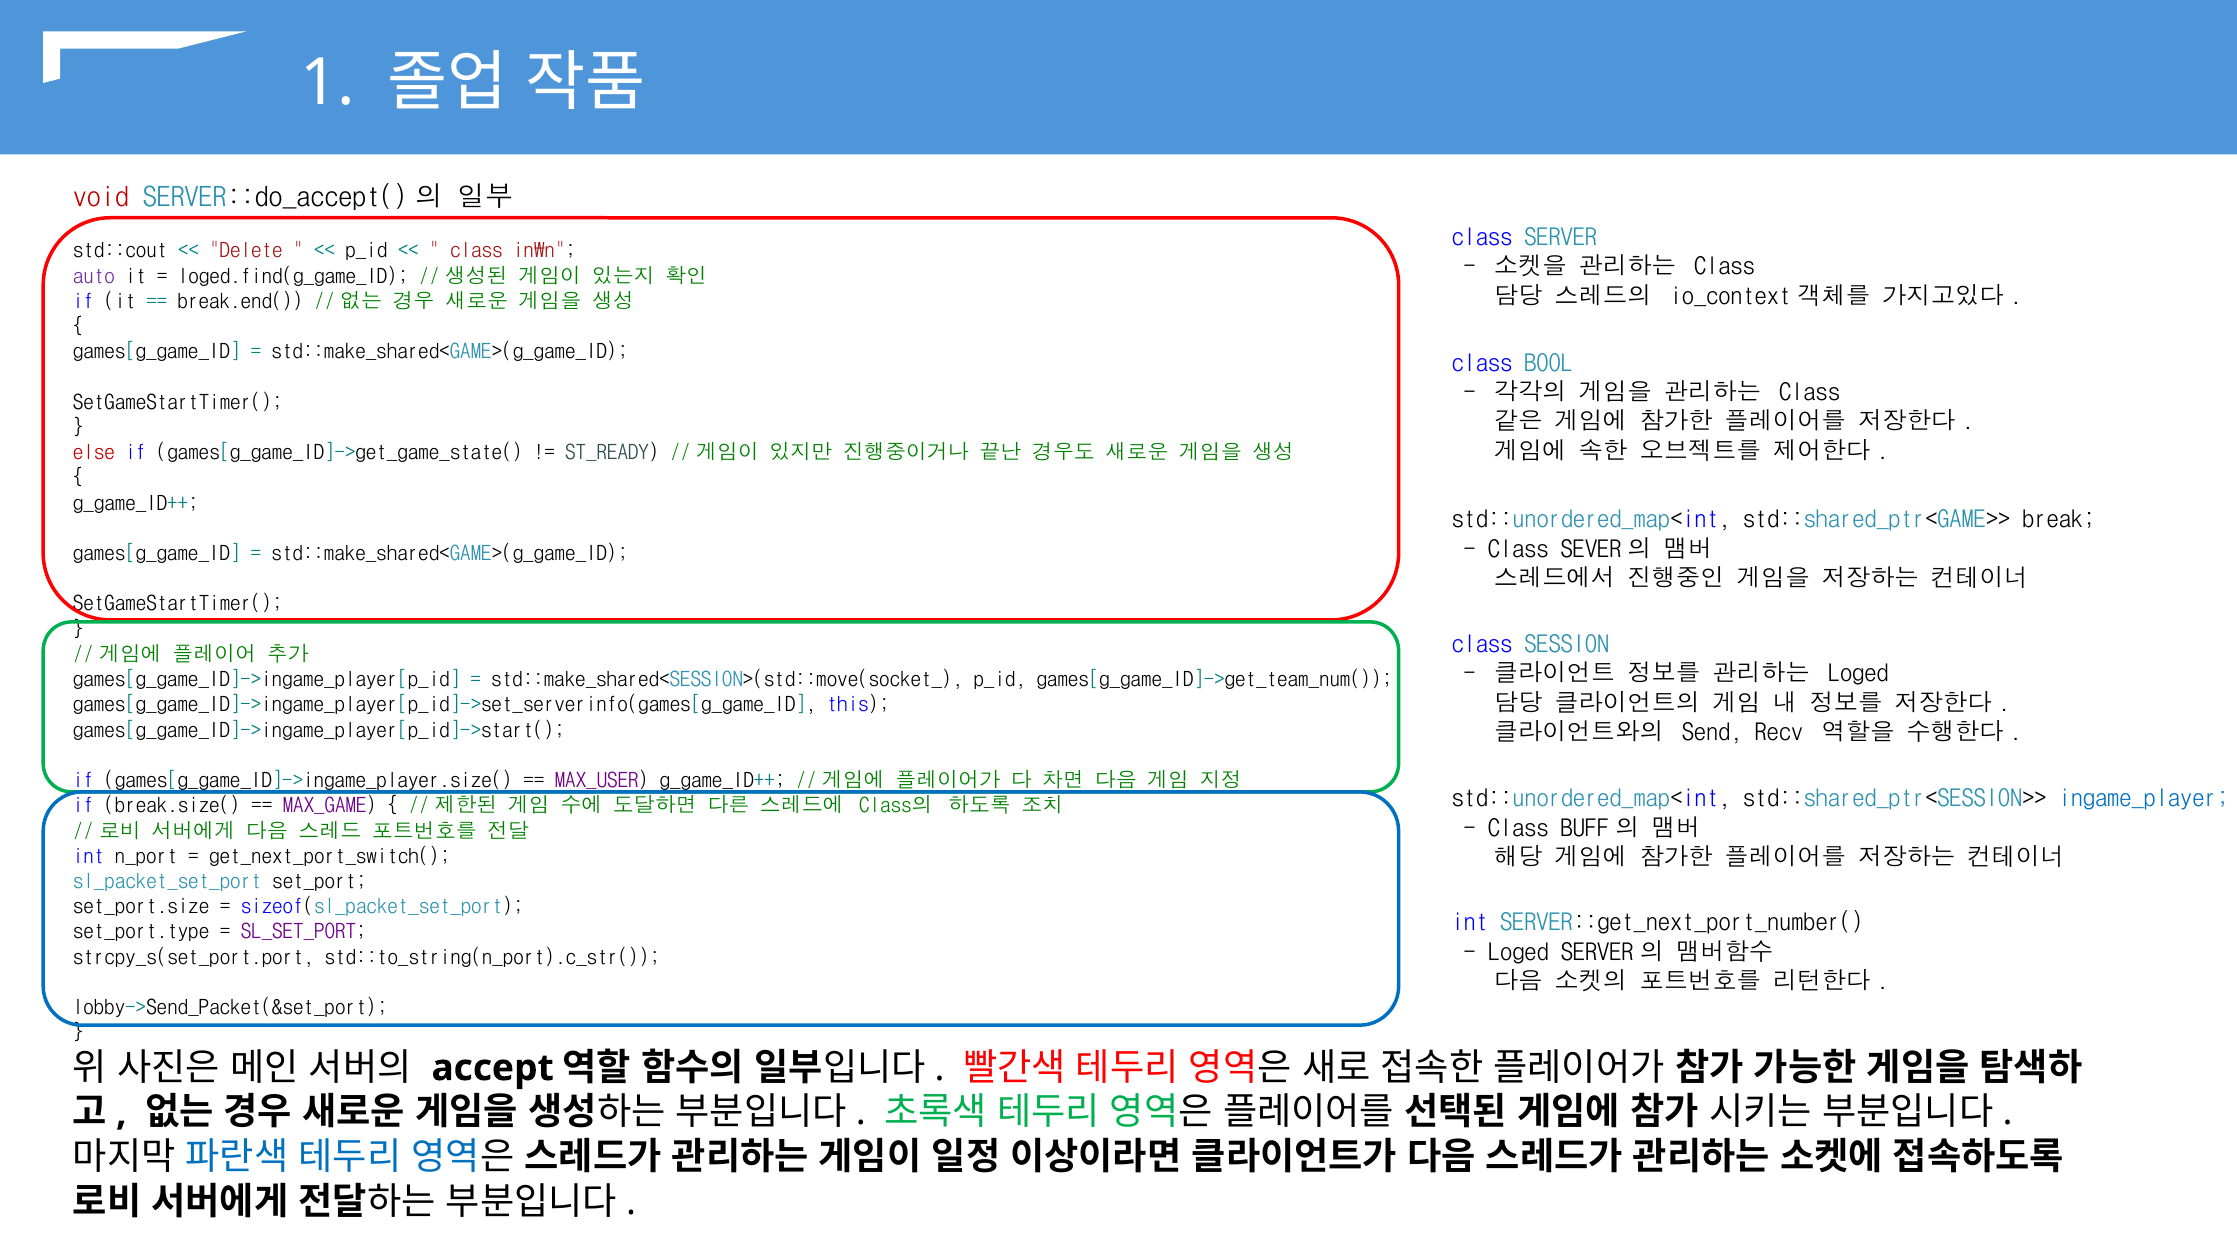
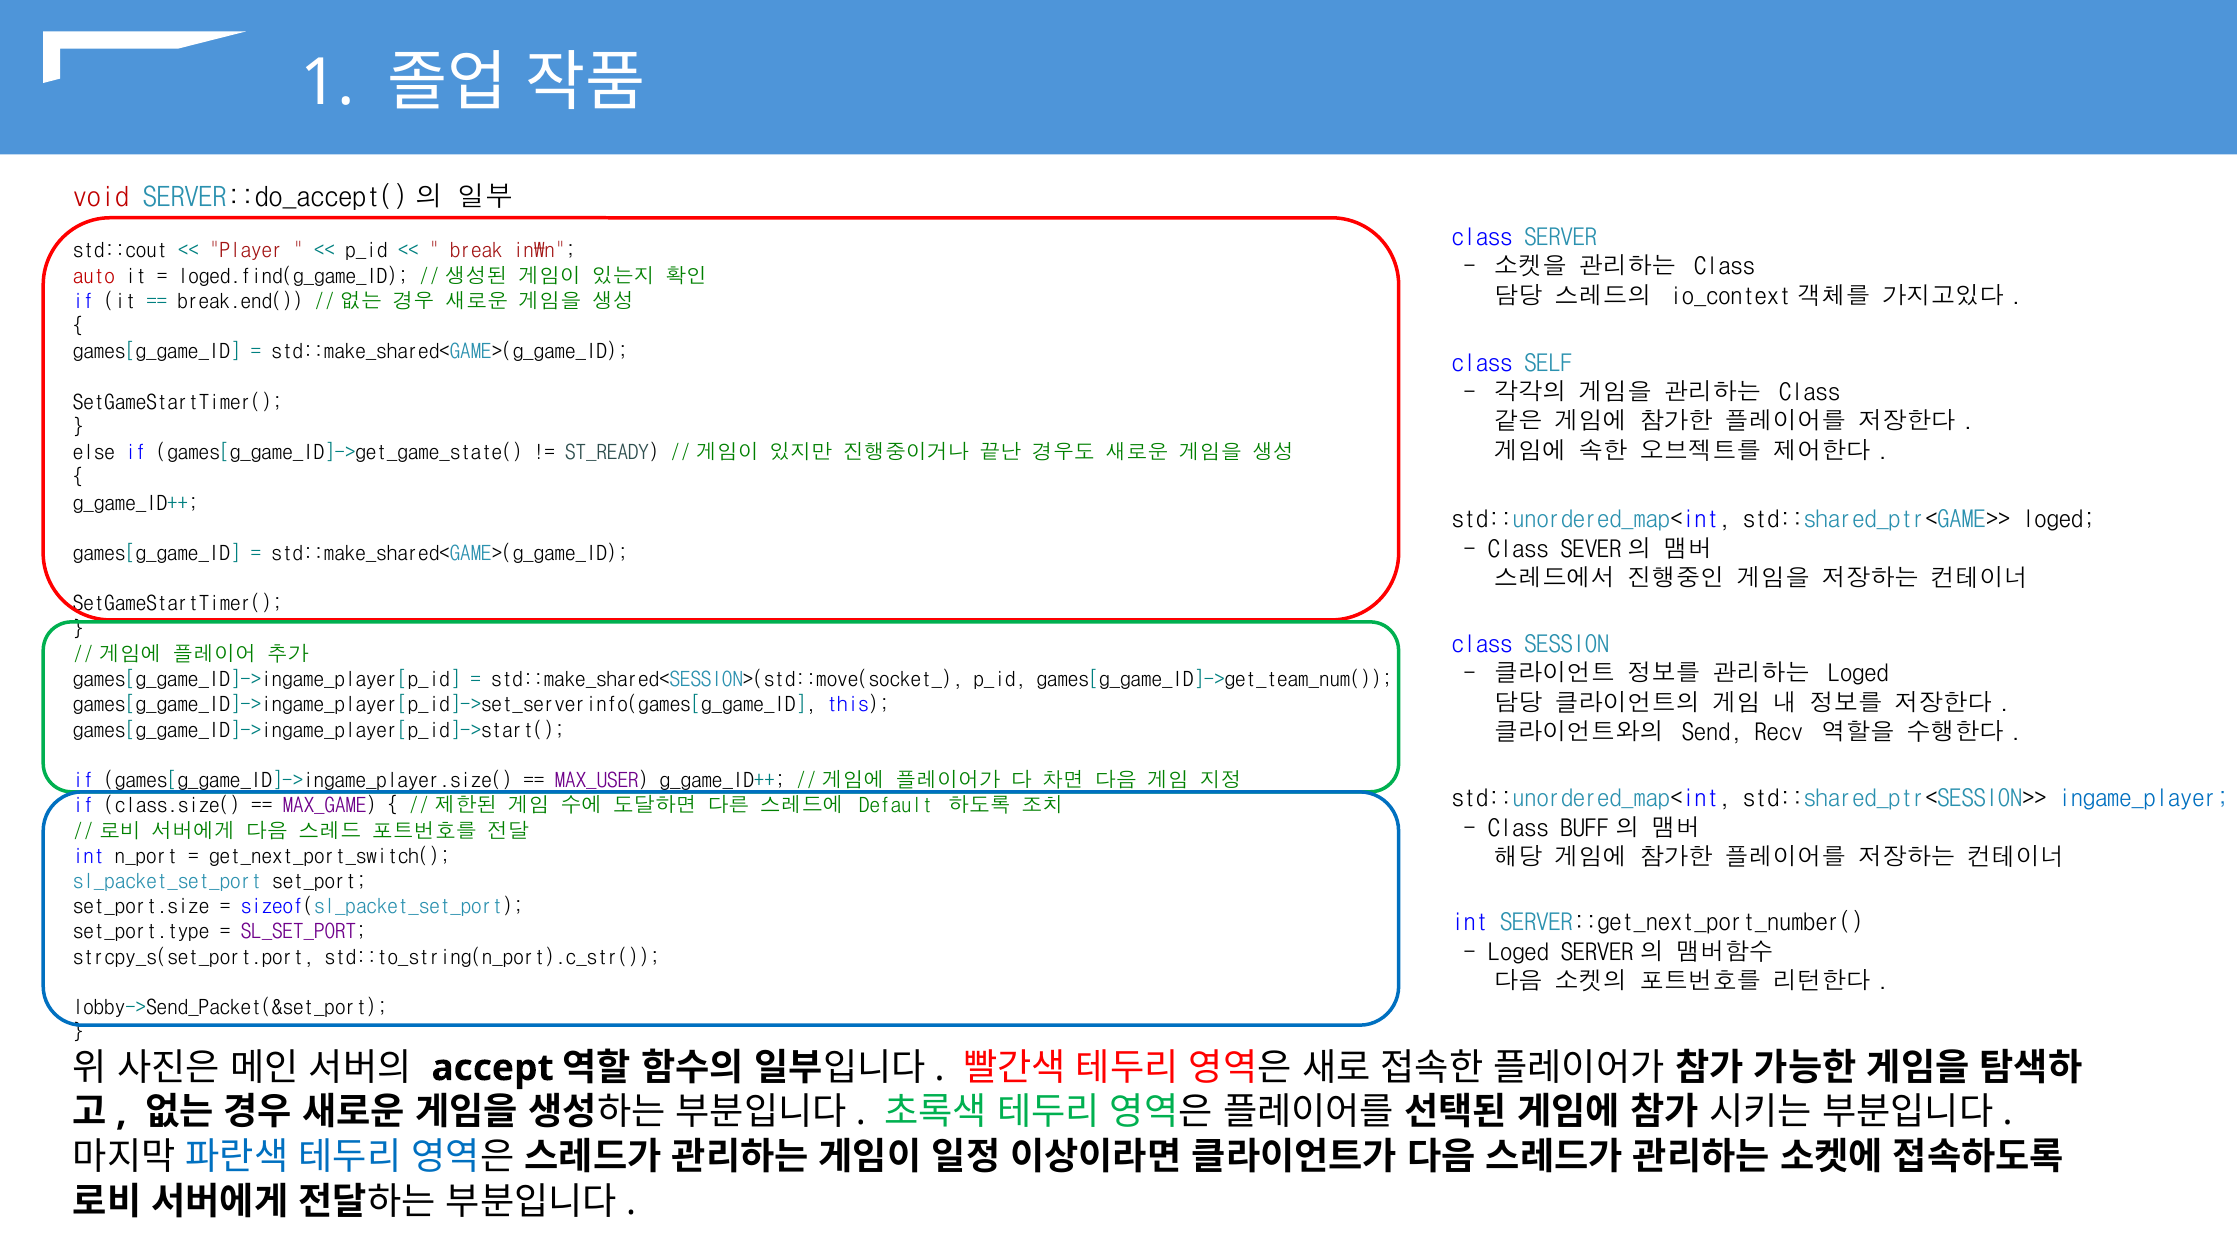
Delete: Delete -> Player
class at (476, 251): class -> break
auto colour: purple -> red
BOOL: BOOL -> SELF
else colour: red -> black
std::shared_ptr<GAME>> break: break -> loged
break.size(: break.size( -> class.size(
Class의: Class의 -> Default
